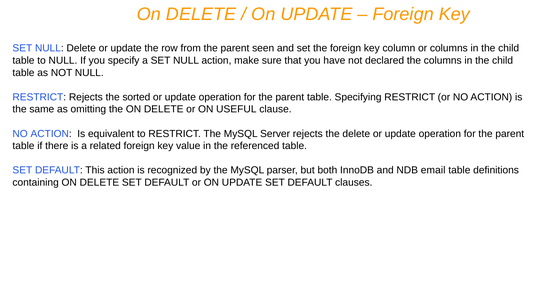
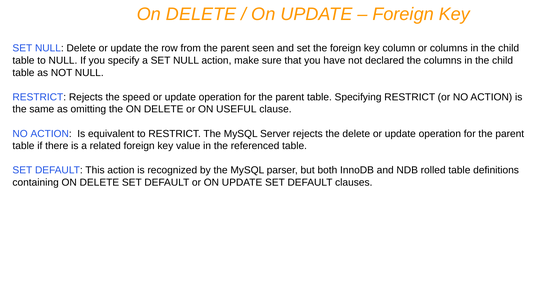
sorted: sorted -> speed
email: email -> rolled
